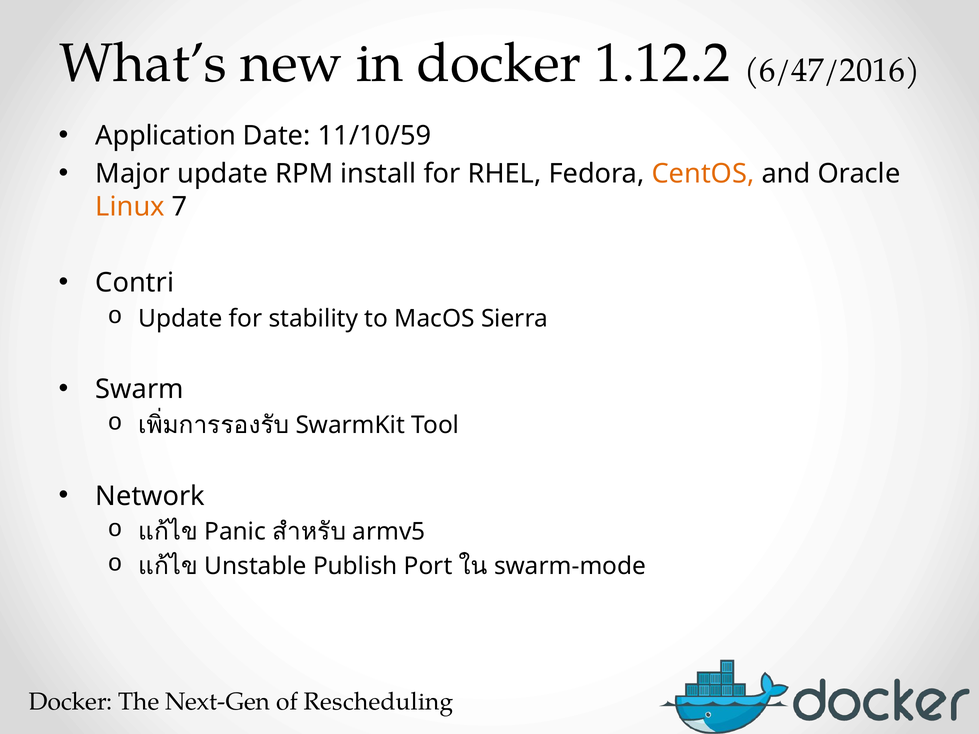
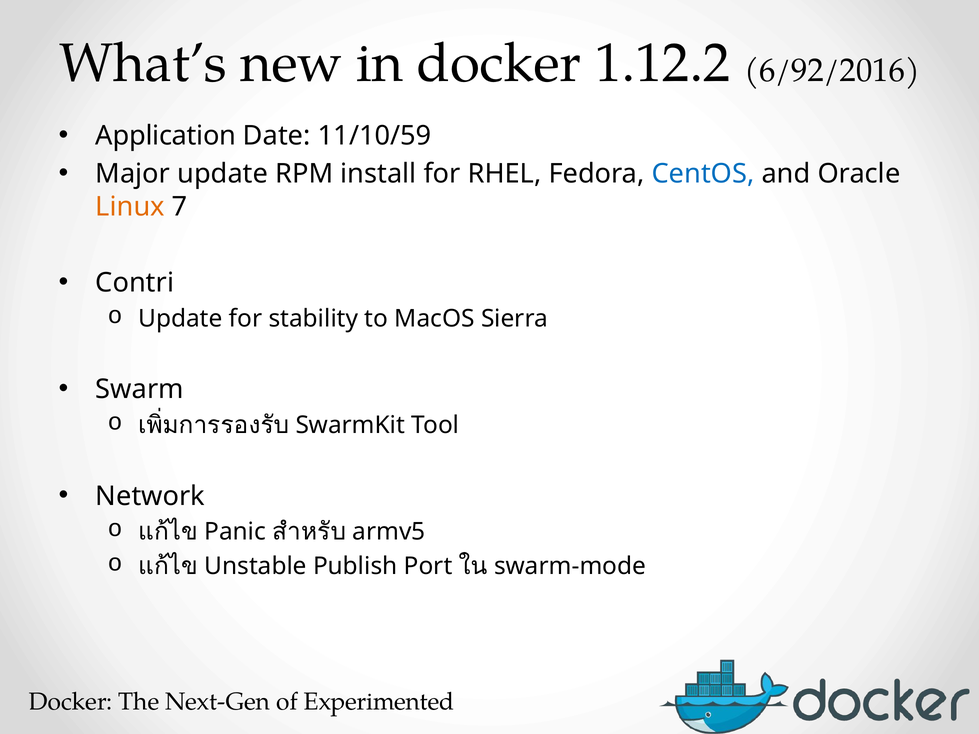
6/47/2016: 6/47/2016 -> 6/92/2016
CentOS colour: orange -> blue
Rescheduling: Rescheduling -> Experimented
